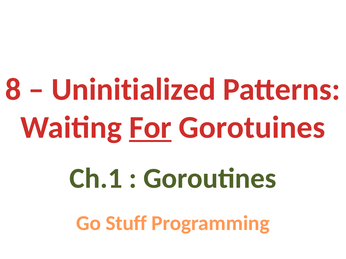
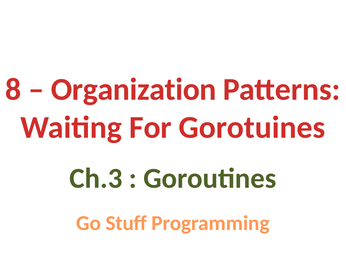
Uninitialized: Uninitialized -> Organization
For underline: present -> none
Ch.1: Ch.1 -> Ch.3
